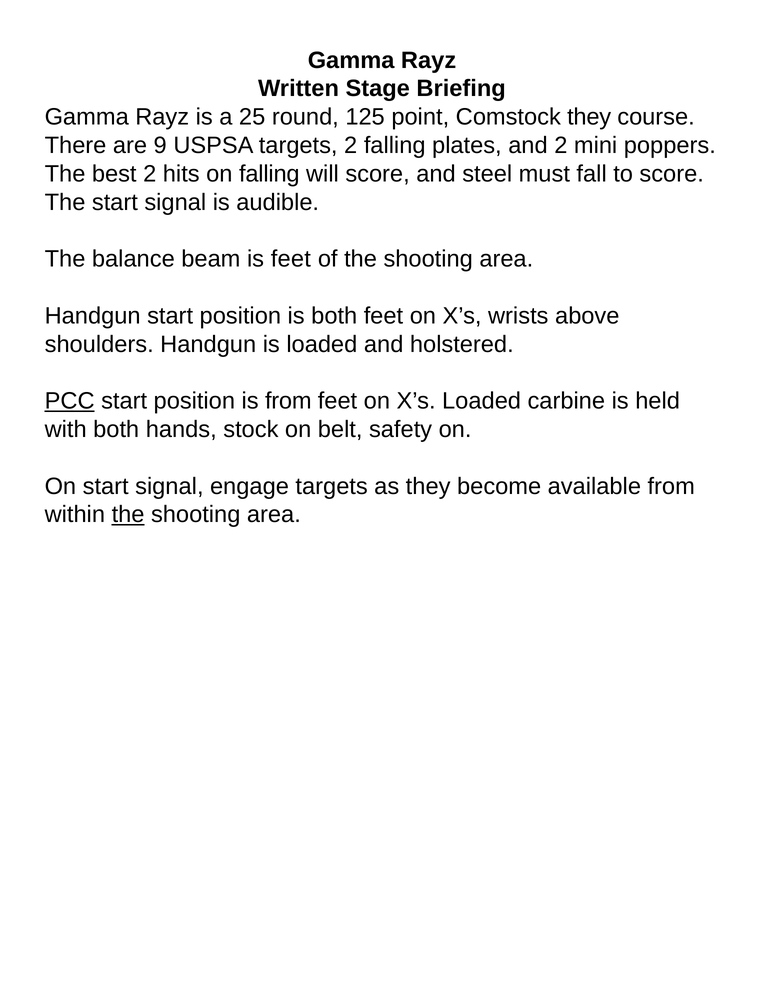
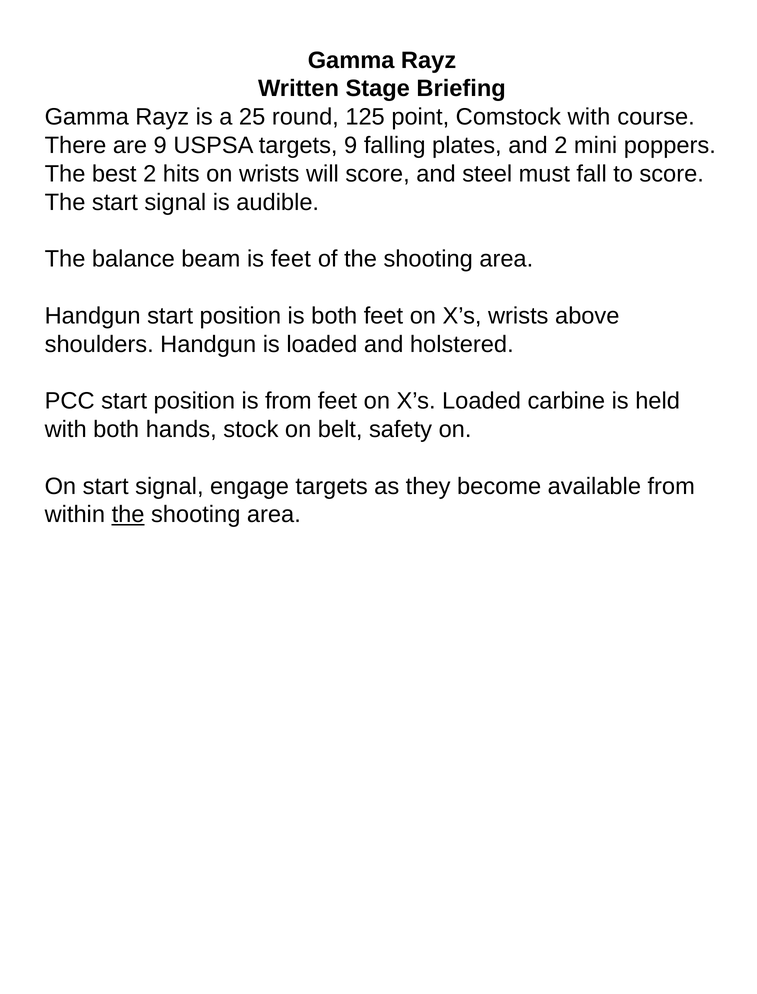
Comstock they: they -> with
targets 2: 2 -> 9
on falling: falling -> wrists
PCC underline: present -> none
